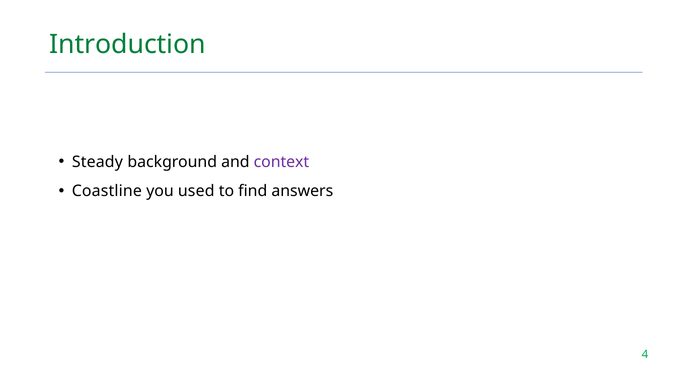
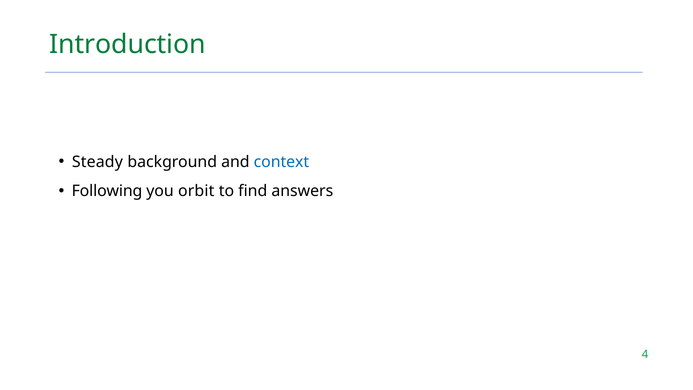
context colour: purple -> blue
Coastline: Coastline -> Following
used: used -> orbit
